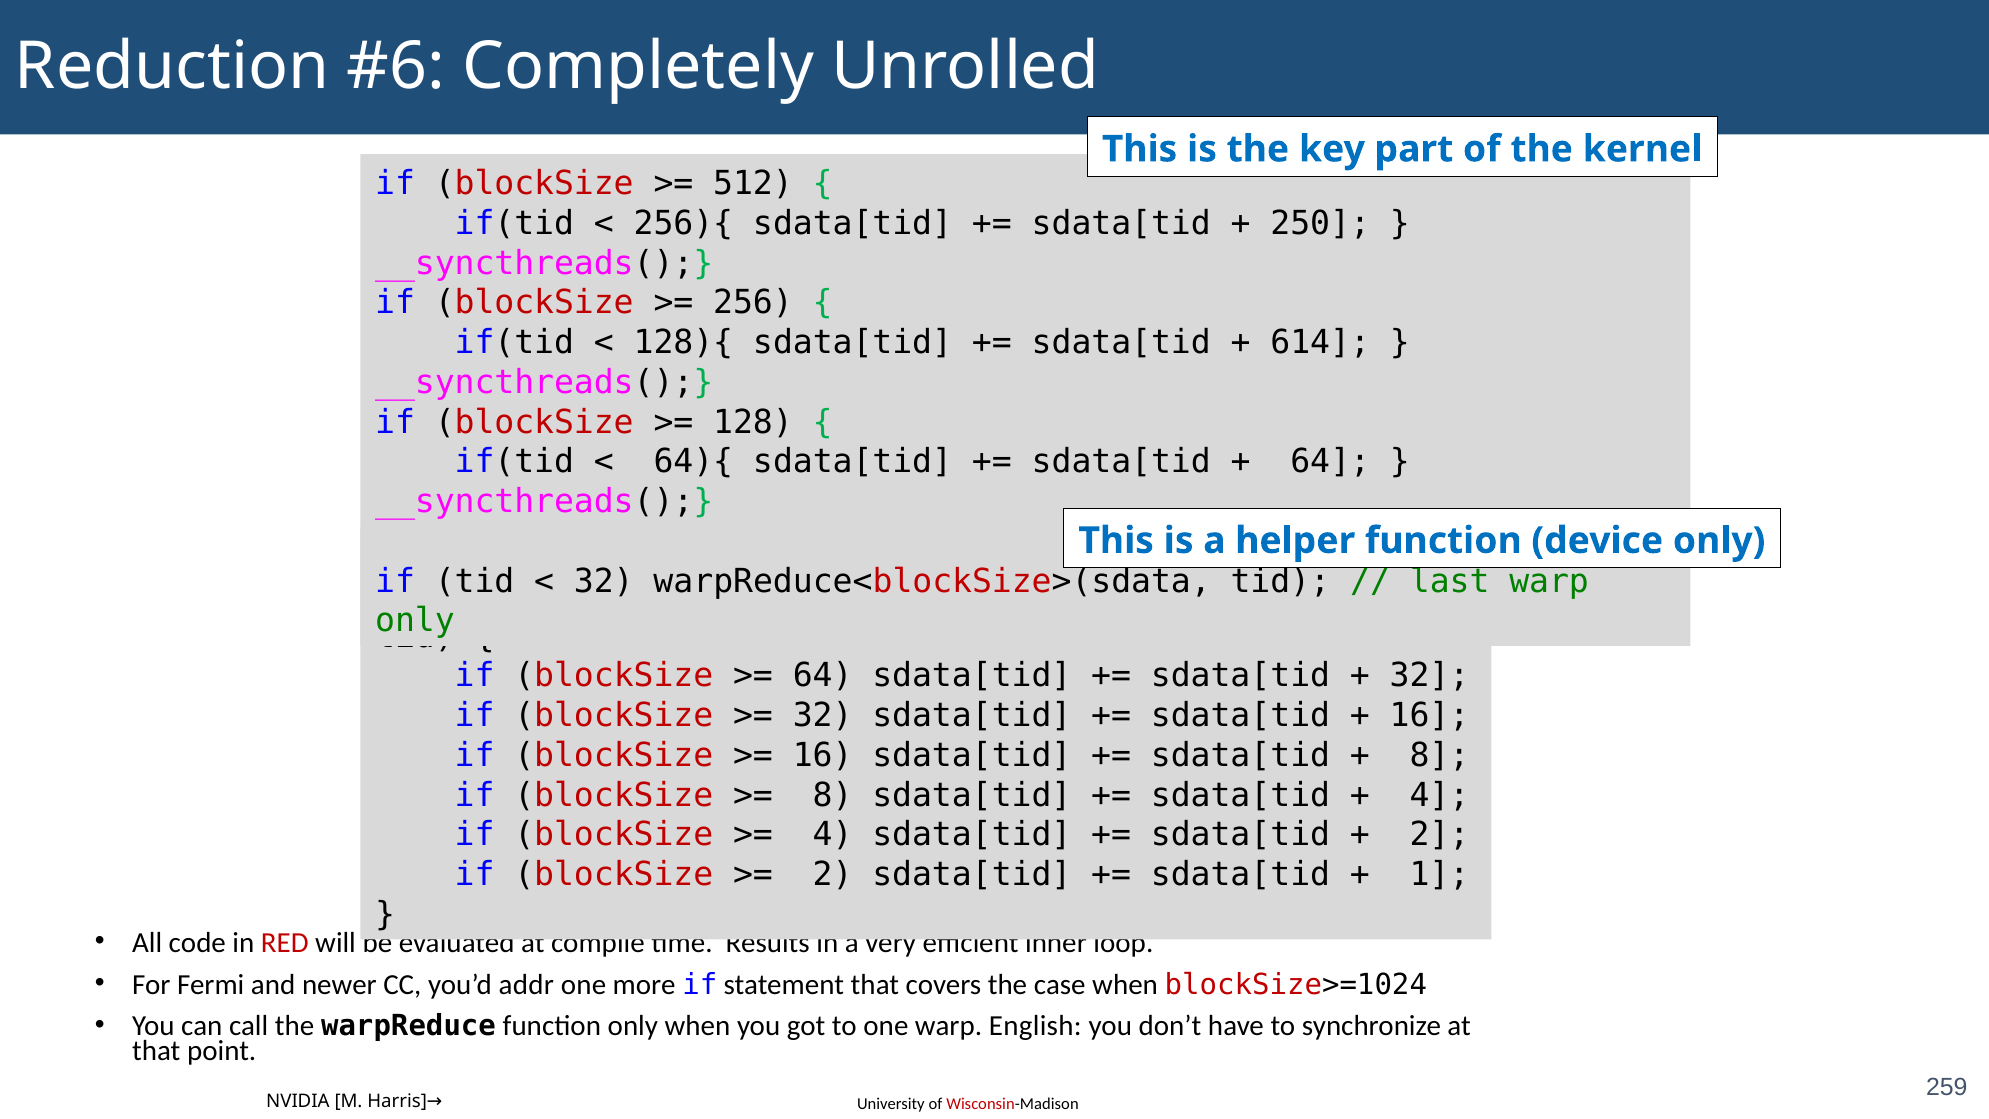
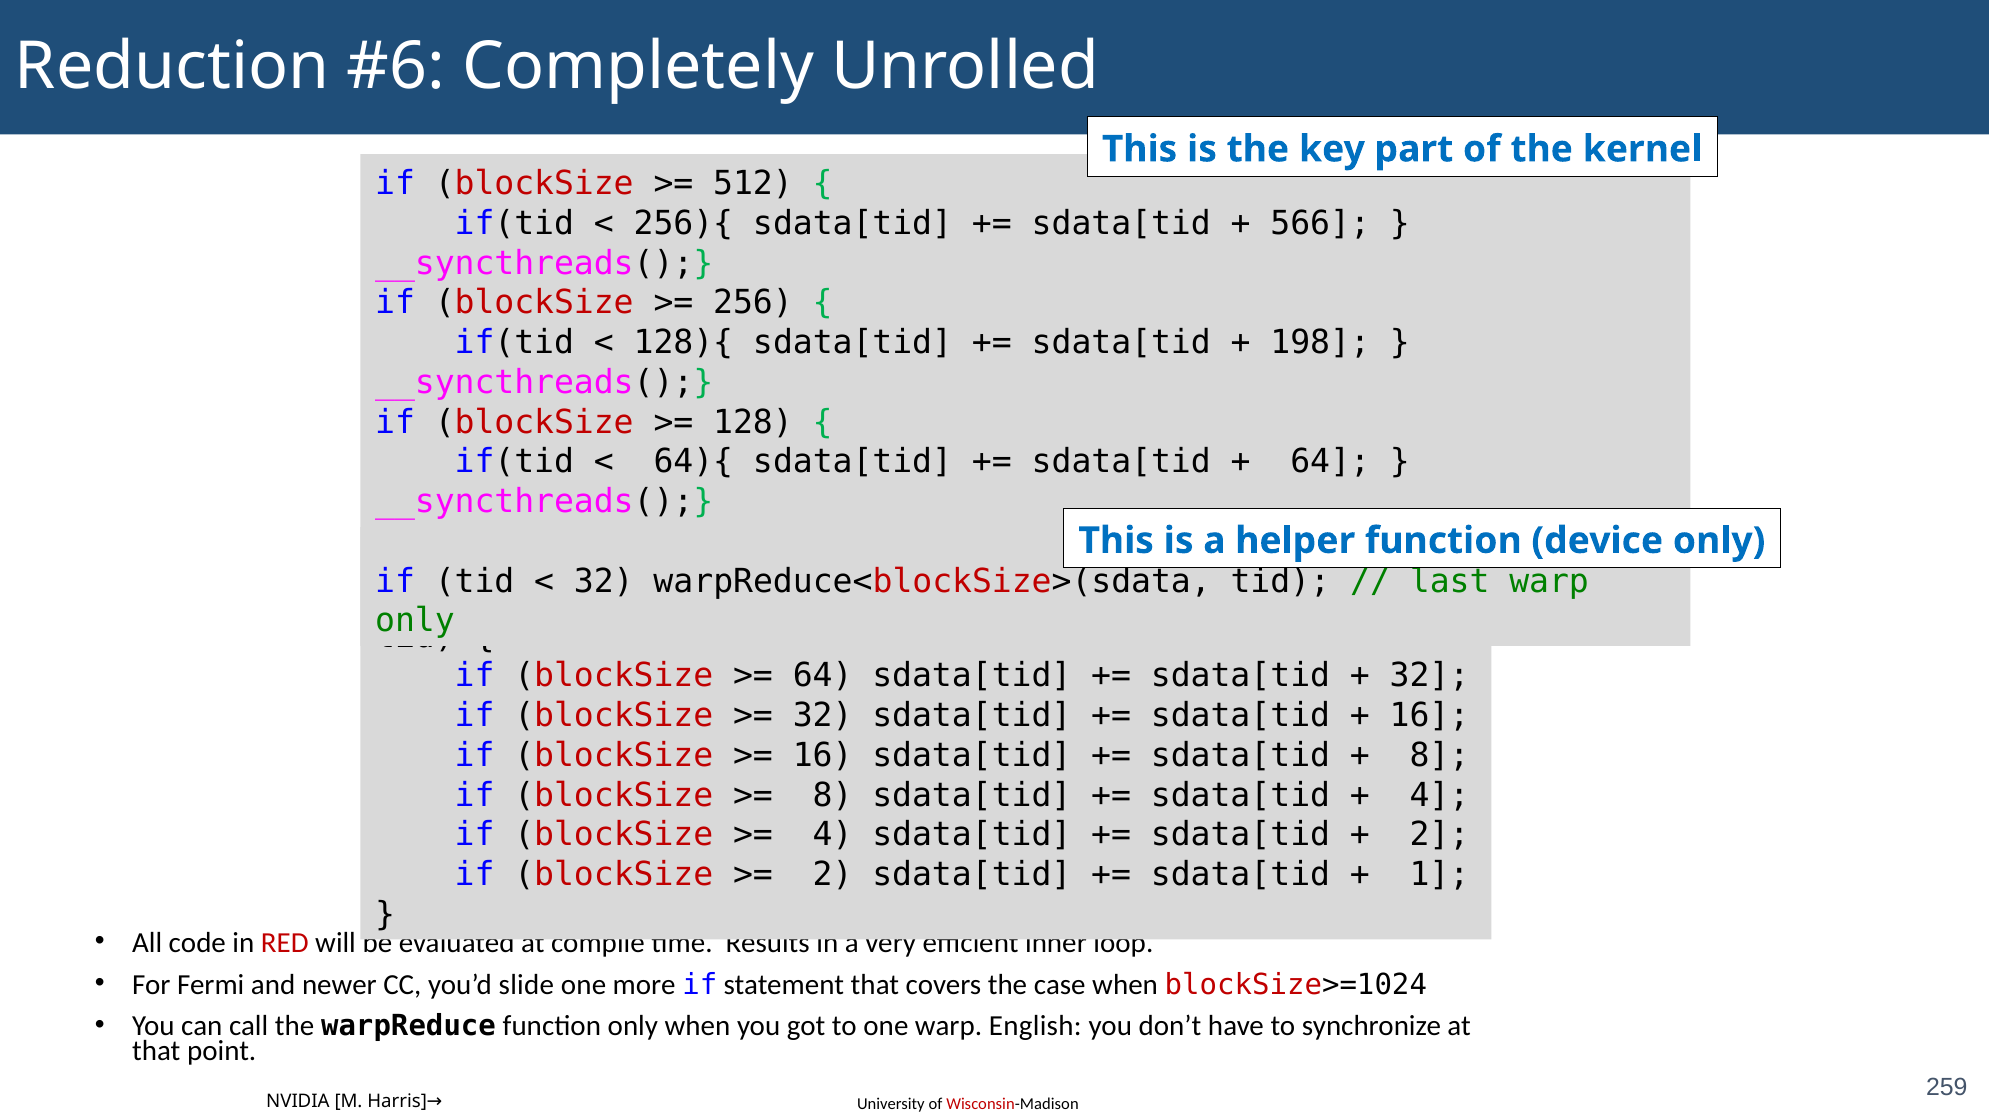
250: 250 -> 566
614: 614 -> 198
addr: addr -> slide
